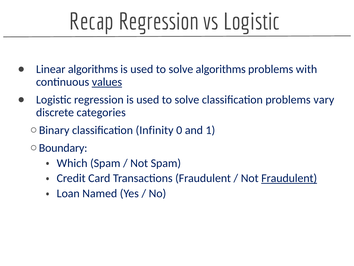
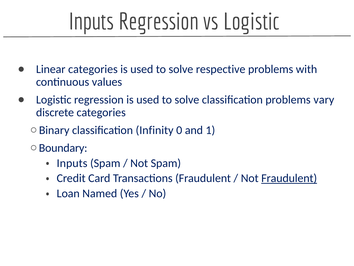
Recap at (91, 22): Recap -> Inputs
Linear algorithms: algorithms -> categories
solve algorithms: algorithms -> respective
values underline: present -> none
Which at (72, 163): Which -> Inputs
